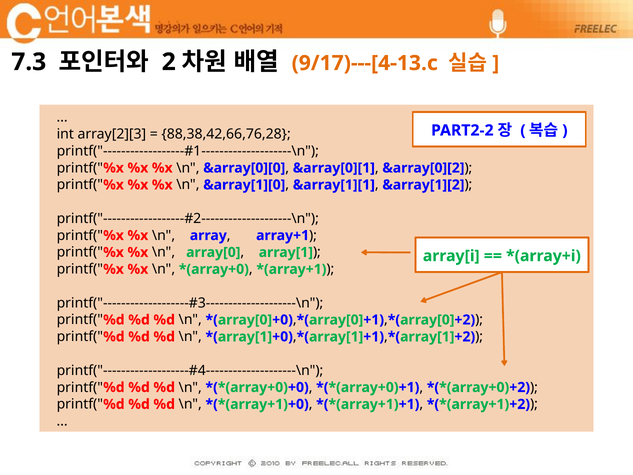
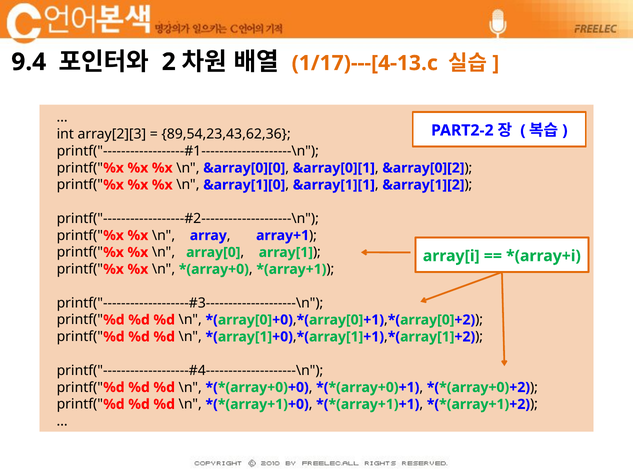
7.3: 7.3 -> 9.4
9/17)---[4-13.c: 9/17)---[4-13.c -> 1/17)---[4-13.c
88,38,42,66,76,28: 88,38,42,66,76,28 -> 89,54,23,43,62,36
